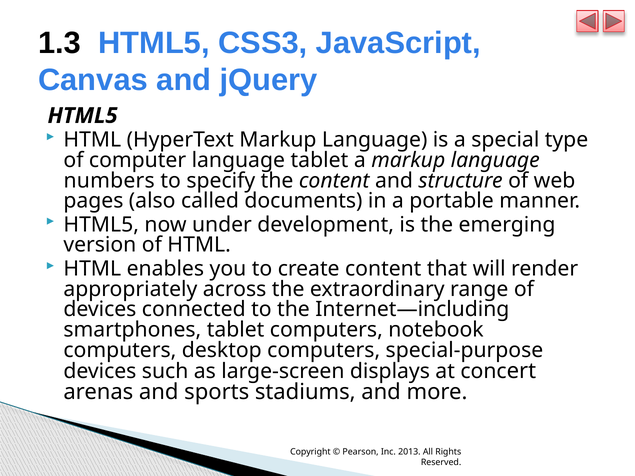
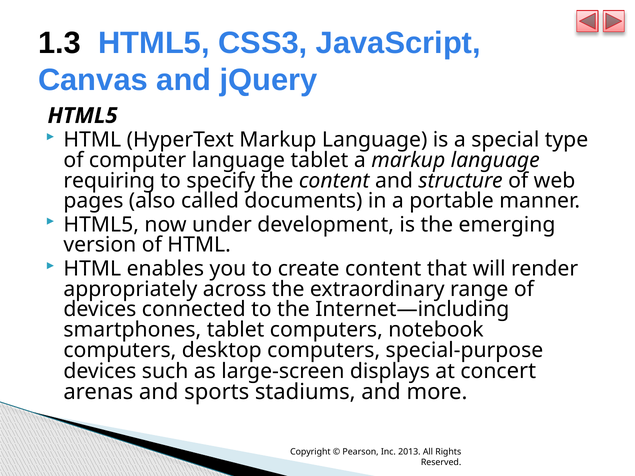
numbers: numbers -> requiring
